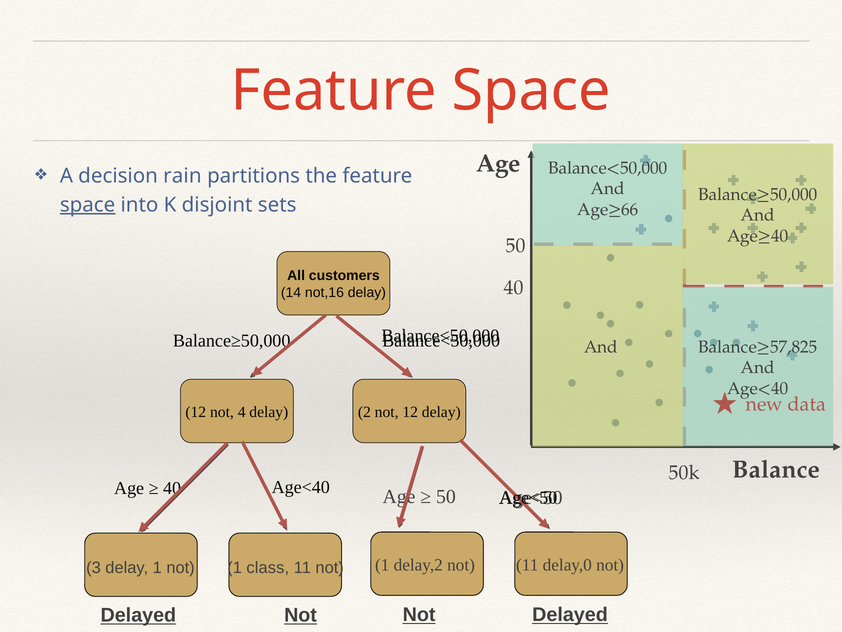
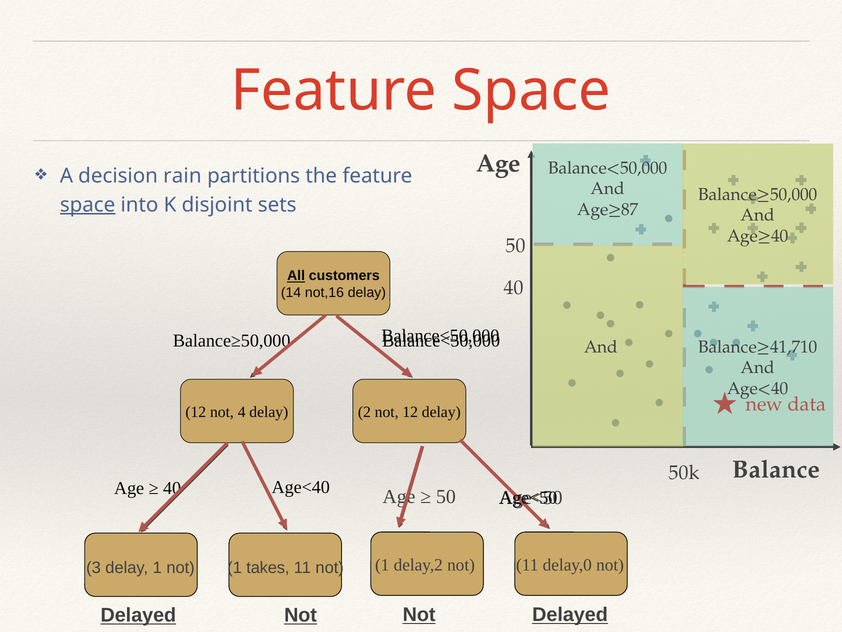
Age≥66: Age≥66 -> Age≥87
All underline: none -> present
Balance≥57,825: Balance≥57,825 -> Balance≥41,710
class: class -> takes
